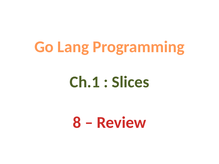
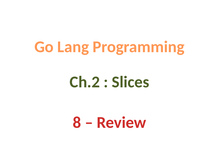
Ch.1: Ch.1 -> Ch.2
